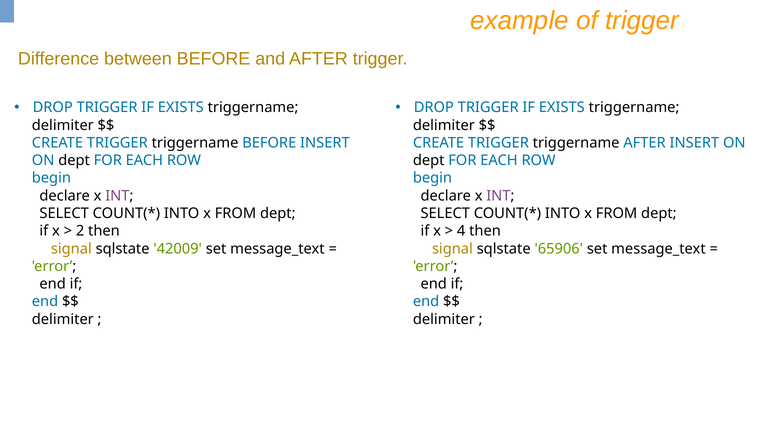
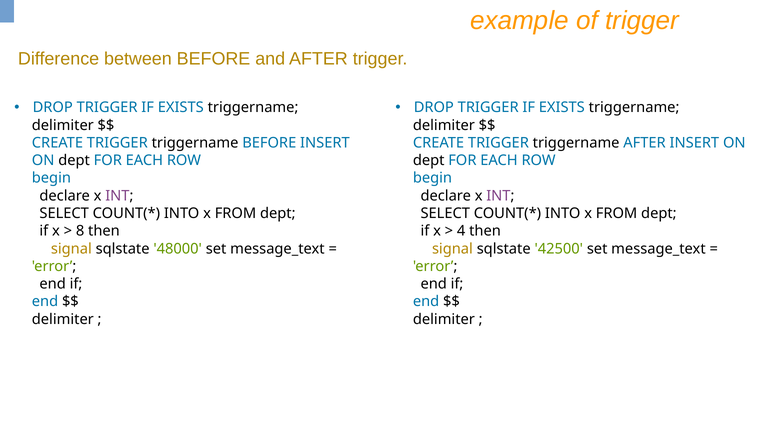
2: 2 -> 8
42009: 42009 -> 48000
65906: 65906 -> 42500
